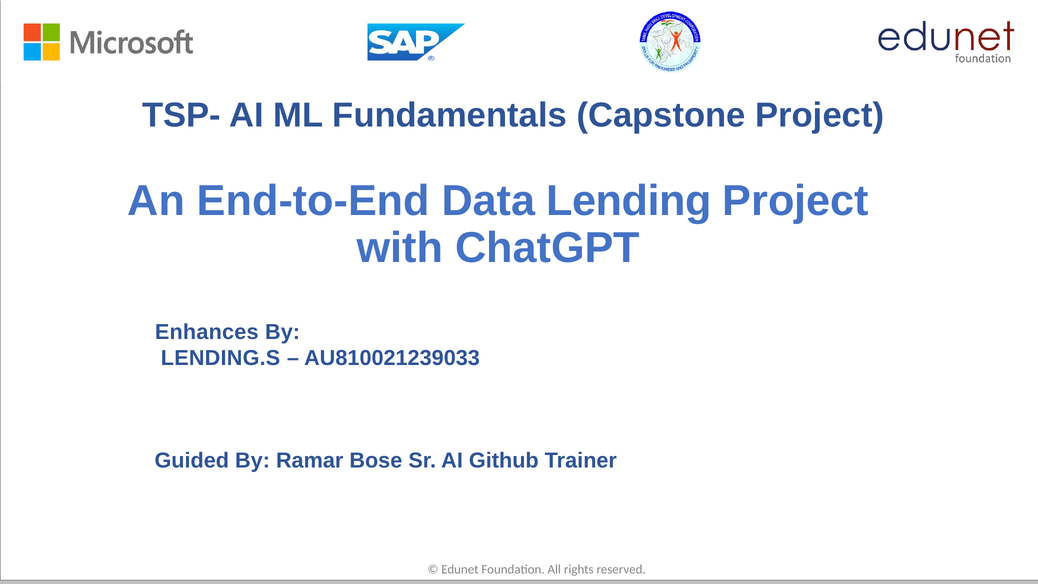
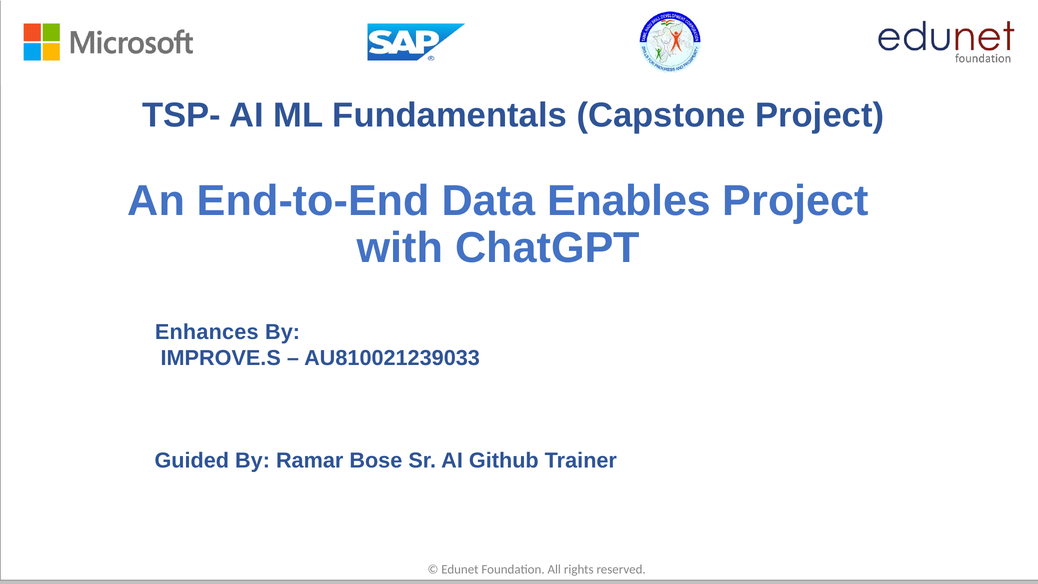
Lending: Lending -> Enables
LENDING.S: LENDING.S -> IMPROVE.S
